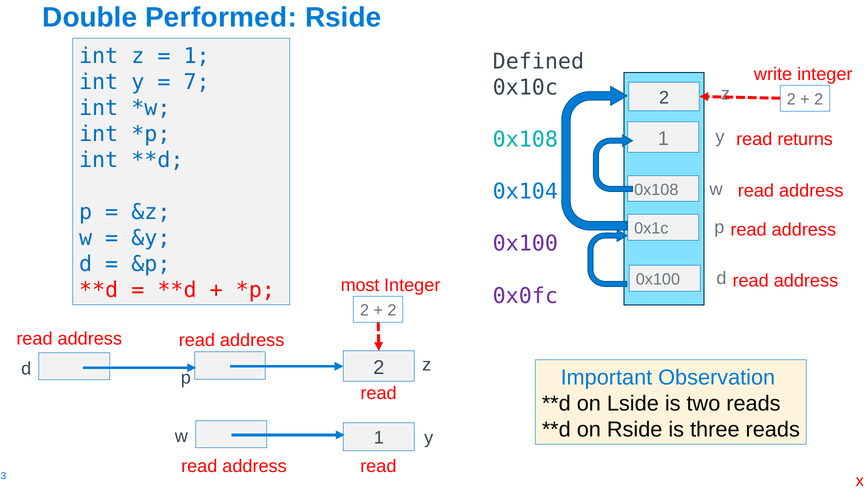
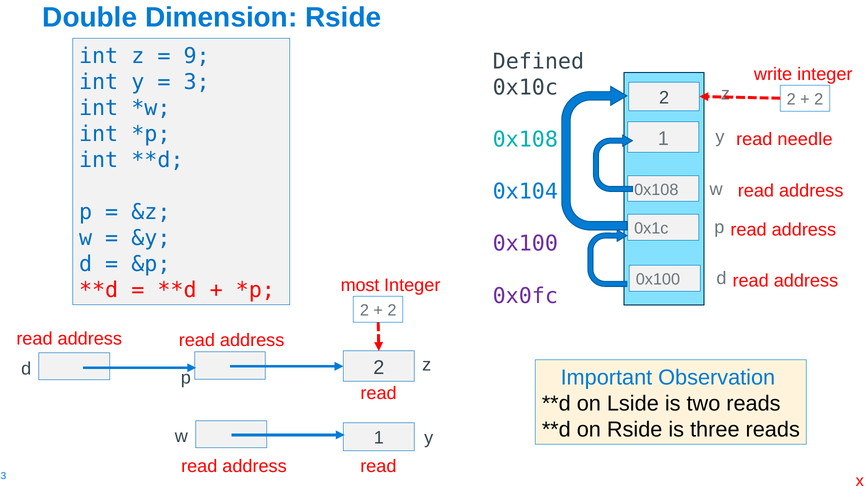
Performed: Performed -> Dimension
1 at (197, 56): 1 -> 9
7: 7 -> 3
returns: returns -> needle
